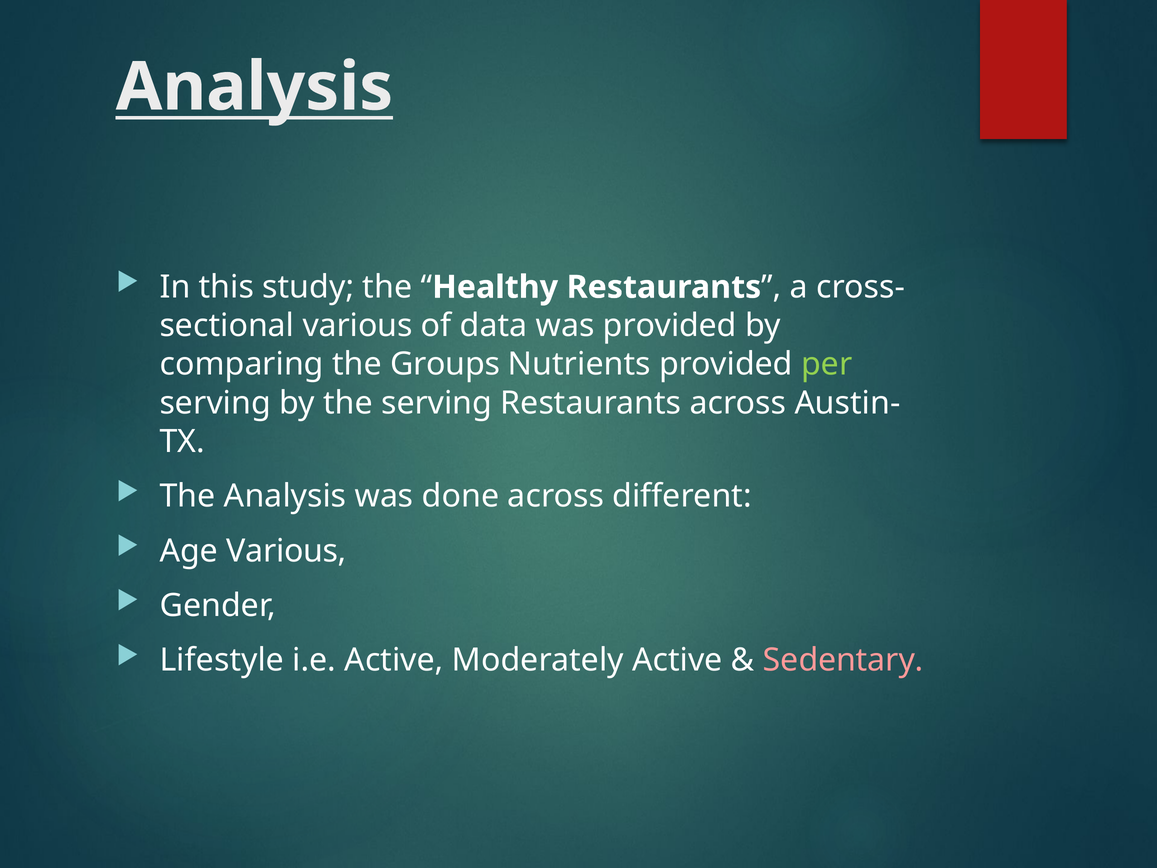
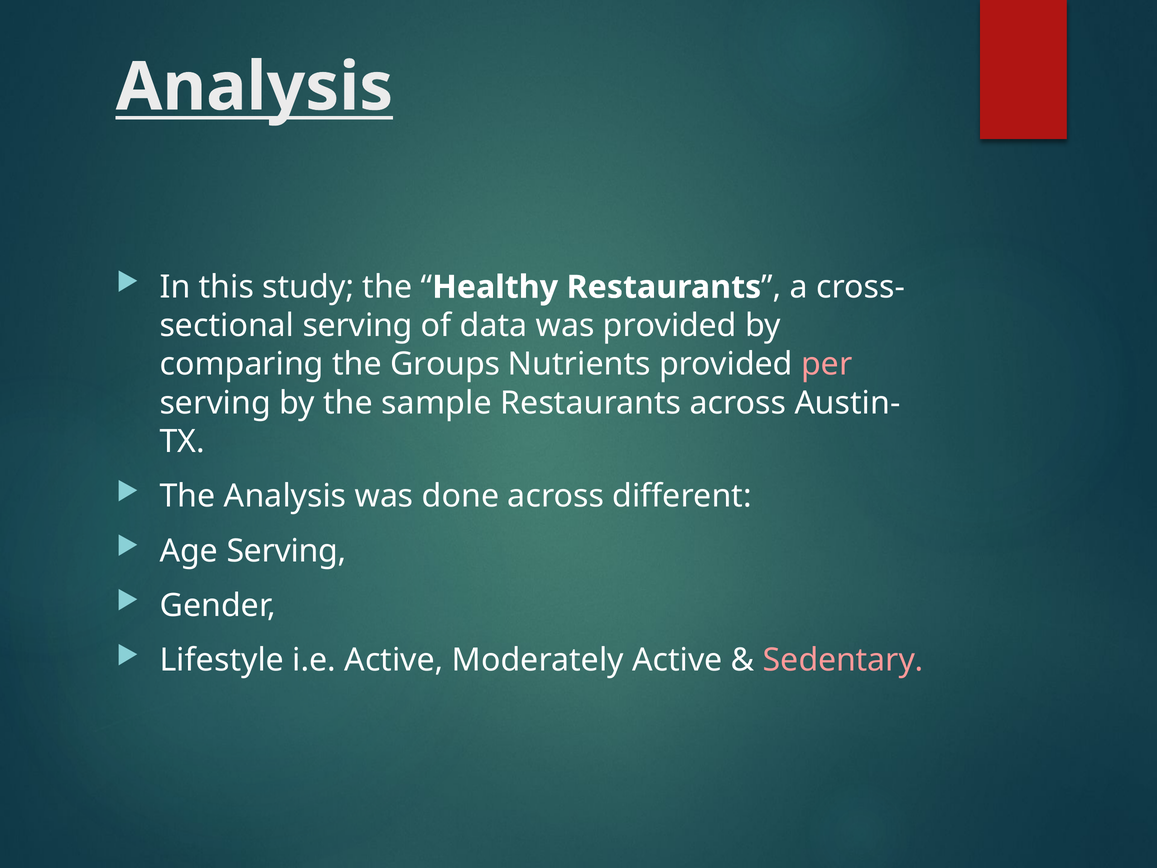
various at (358, 326): various -> serving
per colour: light green -> pink
the serving: serving -> sample
Age Various: Various -> Serving
